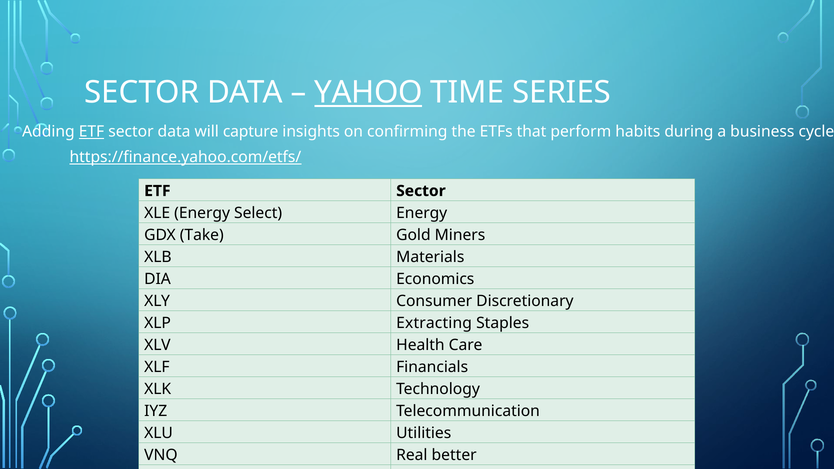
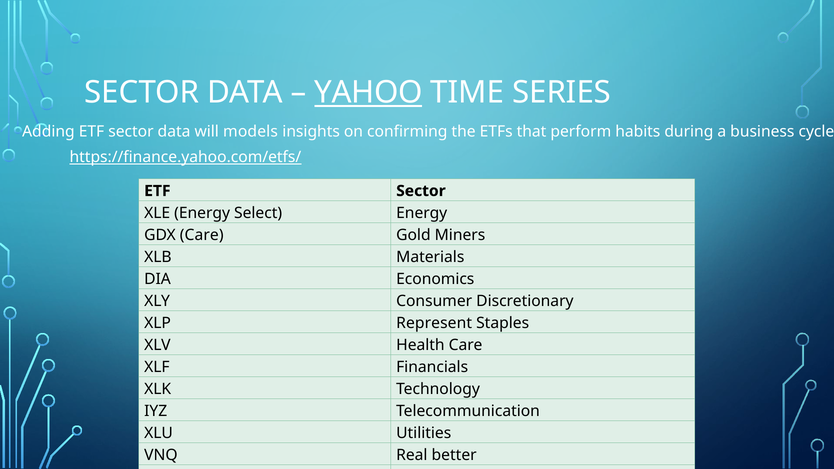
ETF at (91, 132) underline: present -> none
capture: capture -> models
GDX Take: Take -> Care
Extracting: Extracting -> Represent
